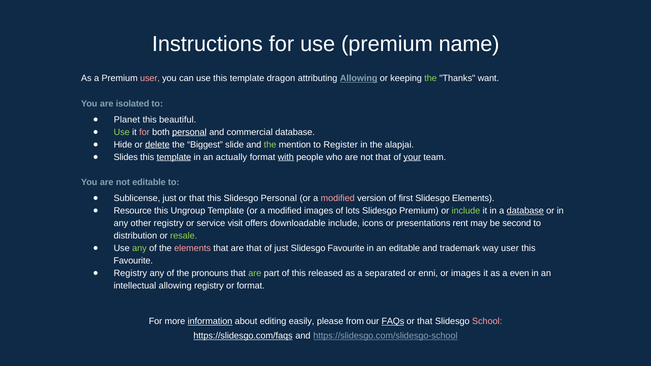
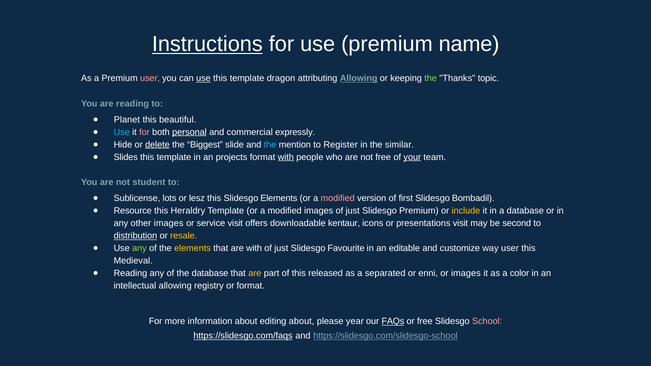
Instructions underline: none -> present
use at (203, 78) underline: none -> present
want: want -> topic
are isolated: isolated -> reading
Use at (122, 132) colour: light green -> light blue
commercial database: database -> expressly
the at (270, 145) colour: light green -> light blue
alapjai: alapjai -> similar
template at (174, 157) underline: present -> none
actually: actually -> projects
not that: that -> free
not editable: editable -> student
Sublicense just: just -> lots
that at (197, 198): that -> lesz
Slidesgo Personal: Personal -> Elements
Slidesgo Elements: Elements -> Bombadil
Ungroup: Ungroup -> Heraldry
lots at (353, 211): lots -> just
include at (466, 211) colour: light green -> yellow
database at (525, 211) underline: present -> none
other registry: registry -> images
downloadable include: include -> kentaur
presentations rent: rent -> visit
distribution underline: none -> present
resale colour: light green -> yellow
elements at (193, 248) colour: pink -> yellow
are that: that -> with
trademark: trademark -> customize
Favourite at (133, 261): Favourite -> Medieval
Registry at (130, 273): Registry -> Reading
the pronouns: pronouns -> database
are at (255, 273) colour: light green -> yellow
even: even -> color
information underline: present -> none
editing easily: easily -> about
from: from -> year
that at (425, 321): that -> free
